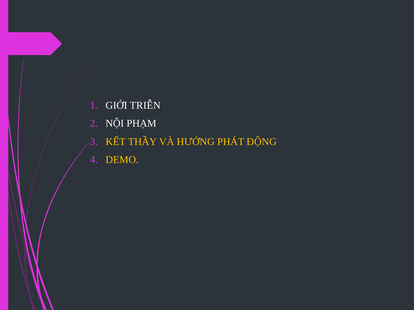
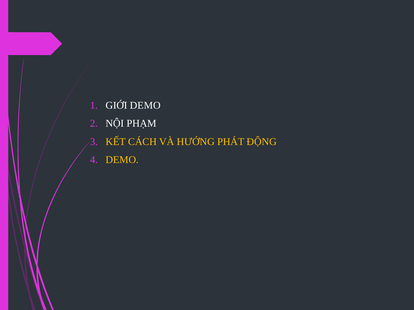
GIỚI TRIỄN: TRIỄN -> DEMO
THẦY: THẦY -> CÁCH
